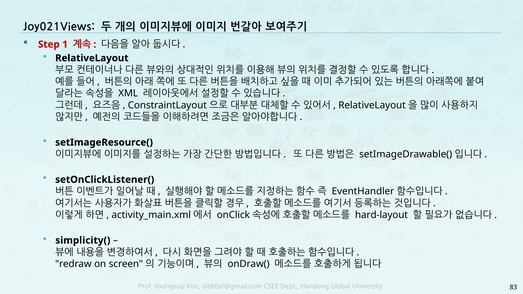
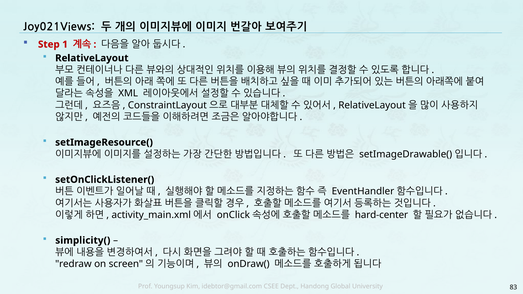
hard-layout: hard-layout -> hard-center
